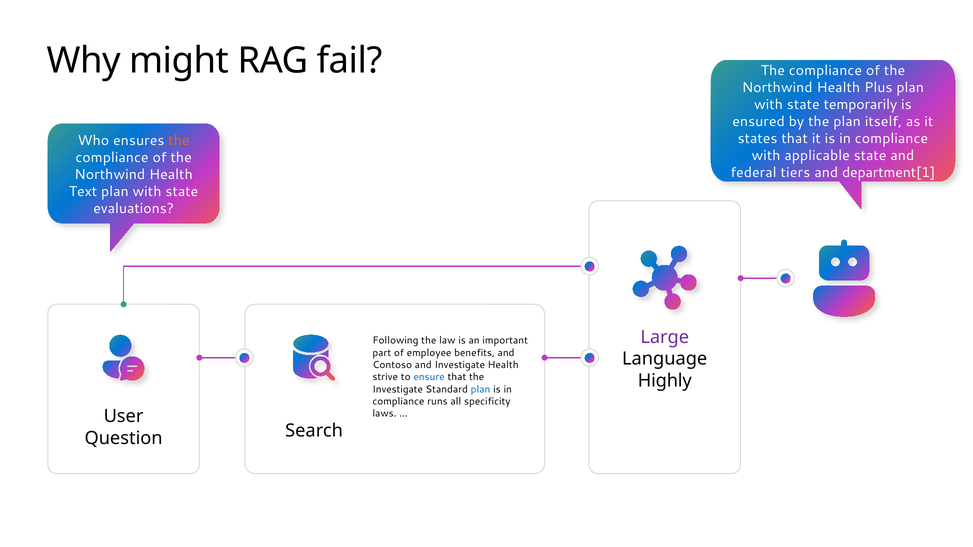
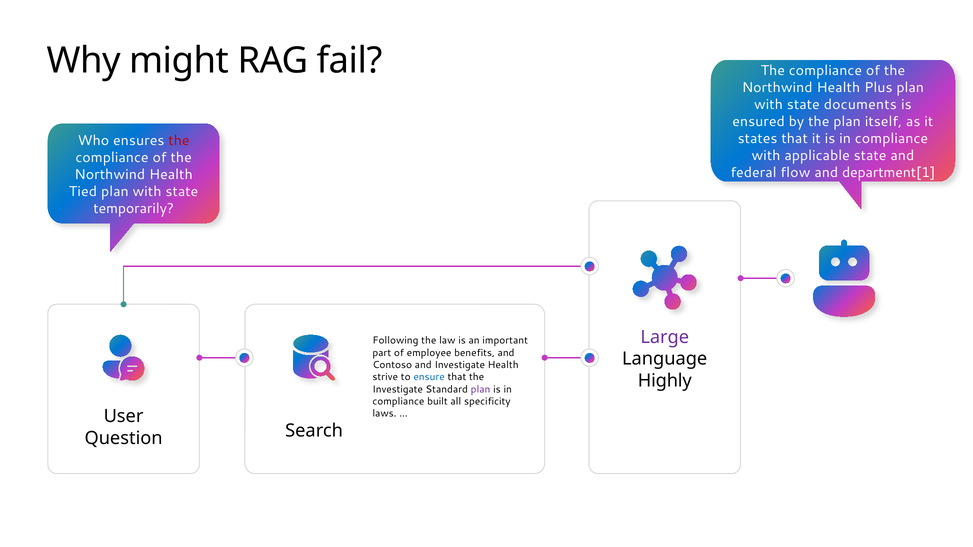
temporarily: temporarily -> documents
the at (179, 140) colour: orange -> red
tiers: tiers -> flow
Text: Text -> Tied
evaluations: evaluations -> temporarily
plan at (481, 389) colour: blue -> purple
runs: runs -> built
